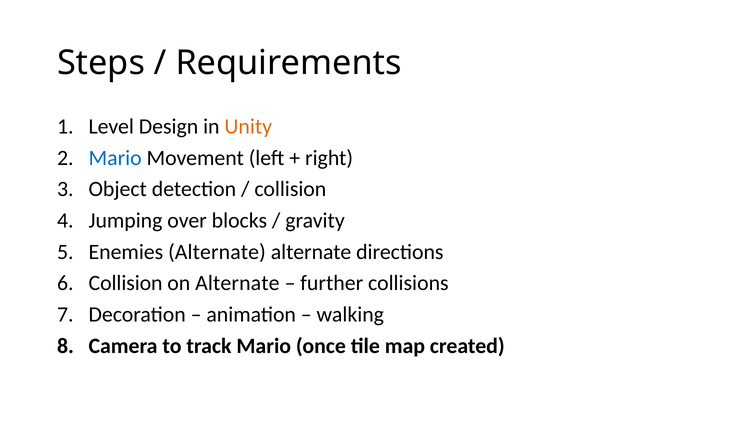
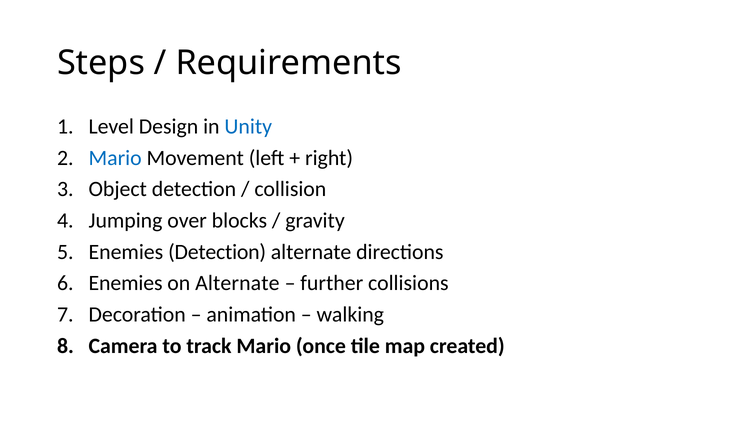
Unity colour: orange -> blue
Enemies Alternate: Alternate -> Detection
Collision at (126, 283): Collision -> Enemies
